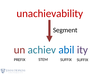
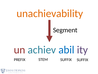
unachievability colour: red -> orange
